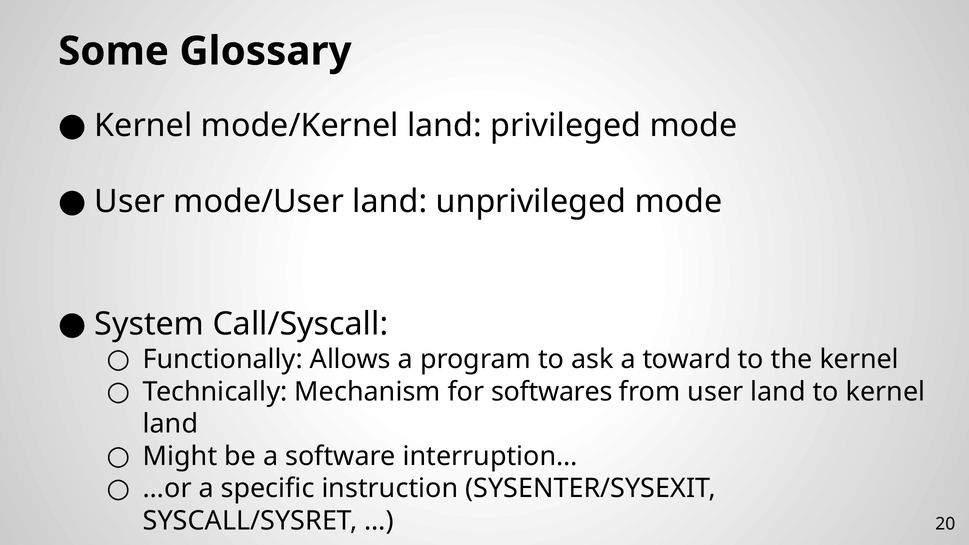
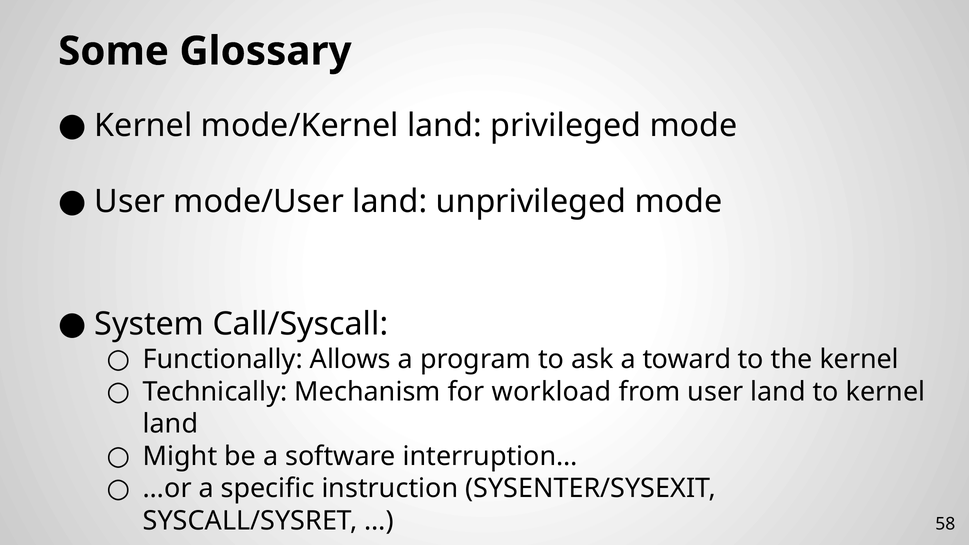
softwares: softwares -> workload
20: 20 -> 58
